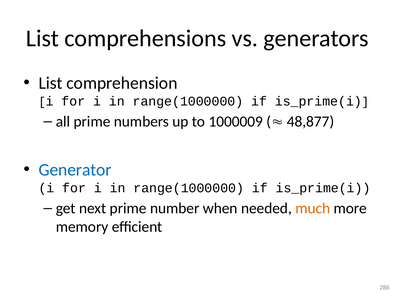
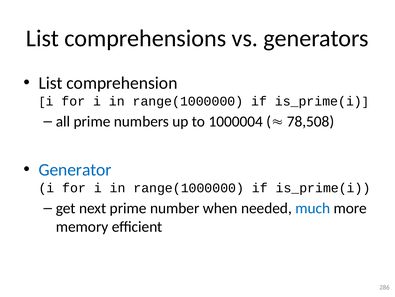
1000009: 1000009 -> 1000004
48,877: 48,877 -> 78,508
much colour: orange -> blue
